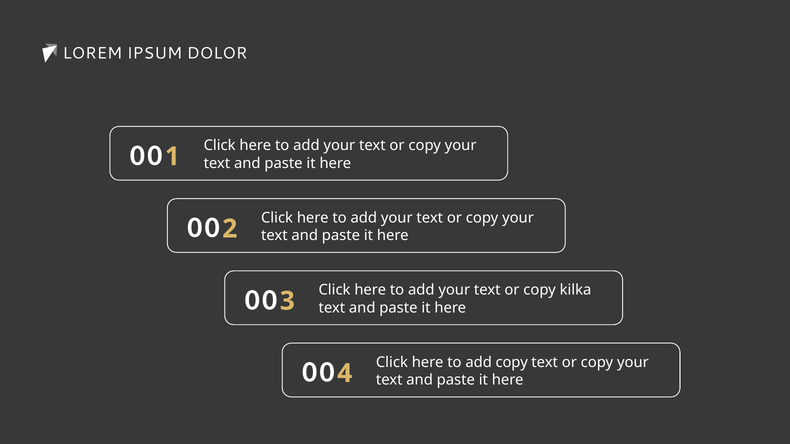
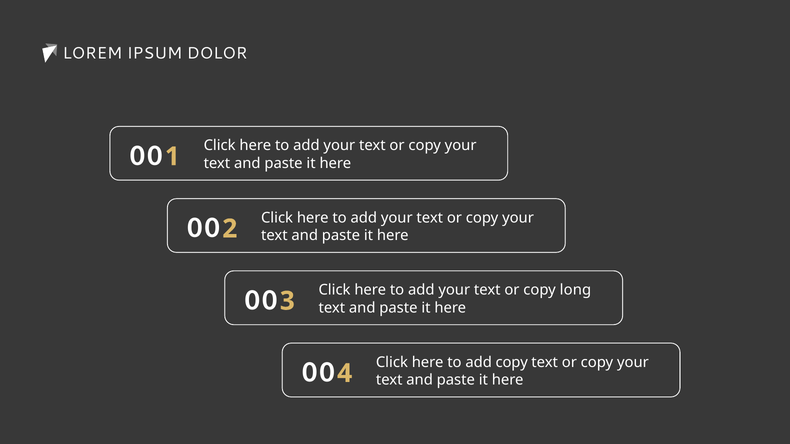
kilka: kilka -> long
